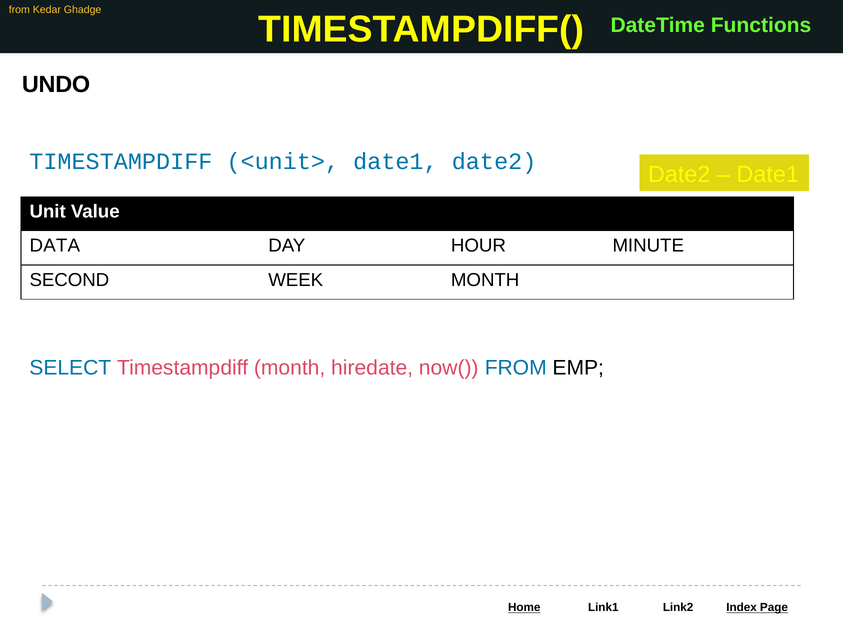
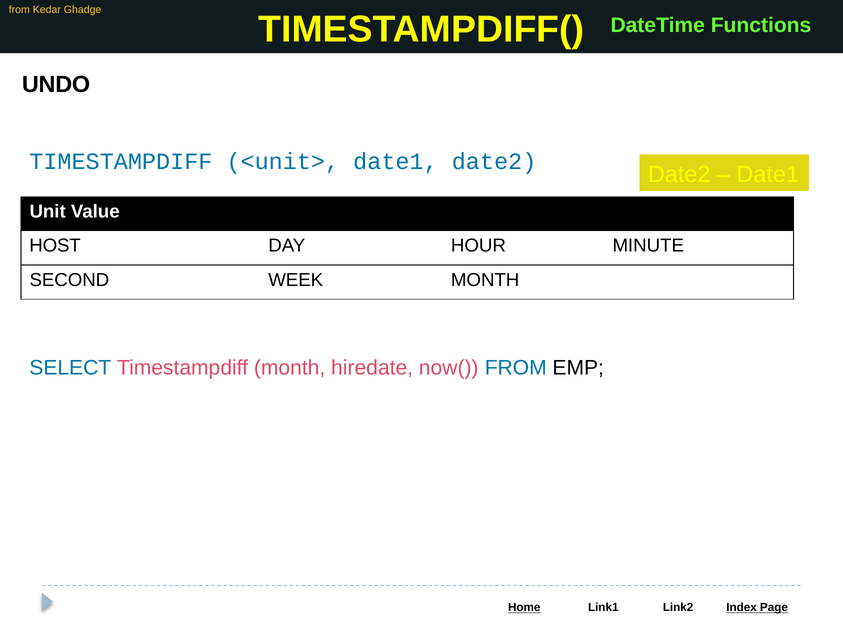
DATA: DATA -> HOST
